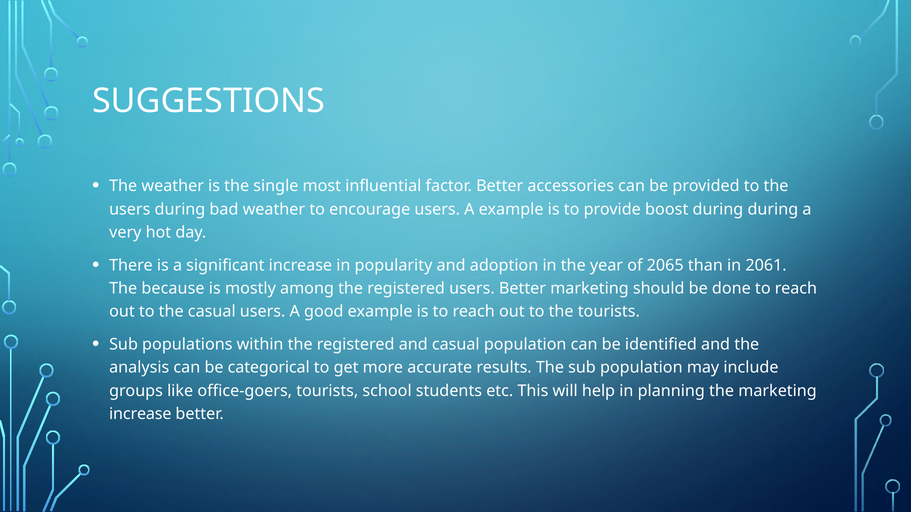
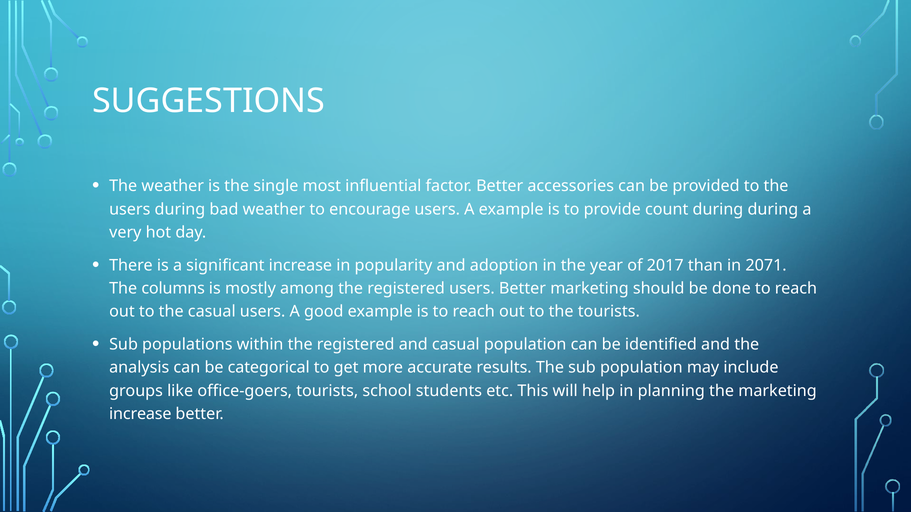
boost: boost -> count
2065: 2065 -> 2017
2061: 2061 -> 2071
because: because -> columns
